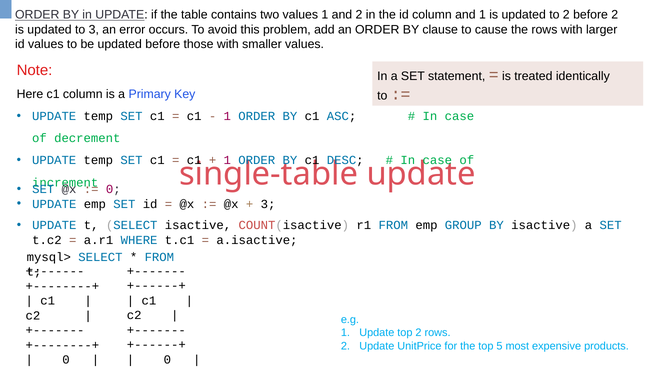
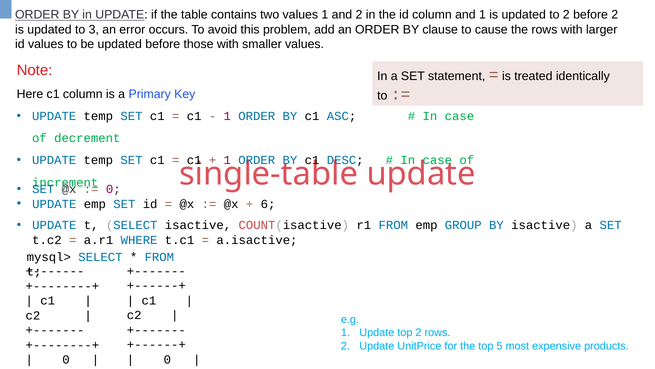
3 at (268, 204): 3 -> 6
